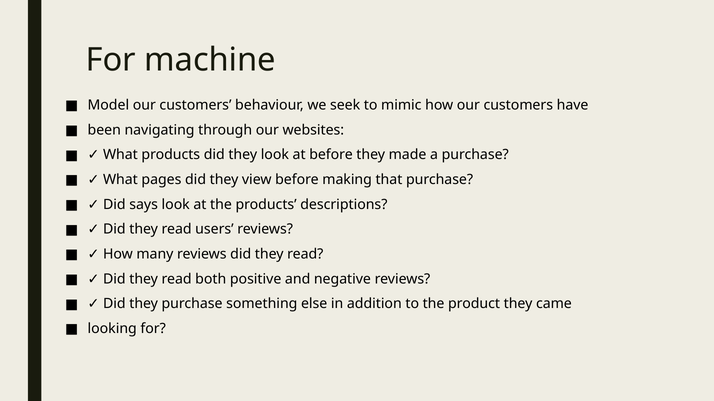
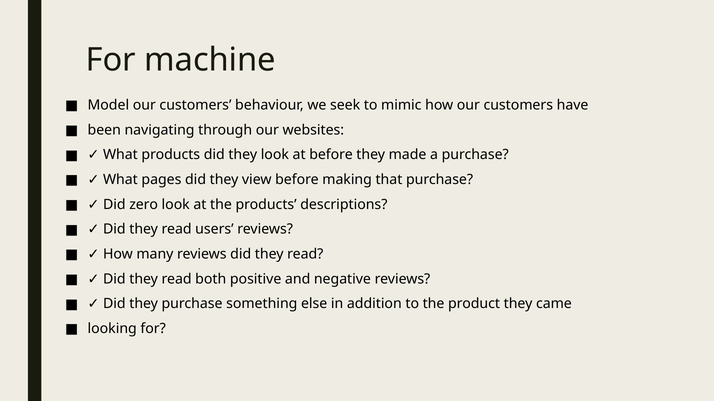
says: says -> zero
